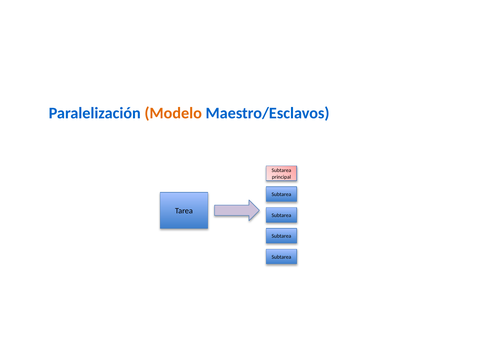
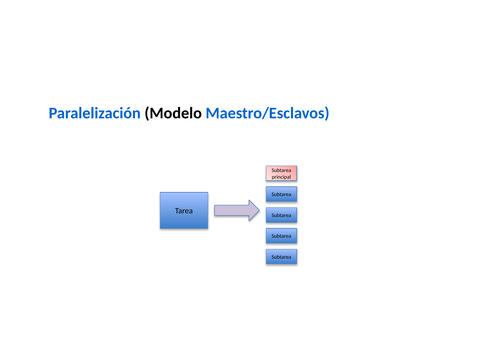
Modelo colour: orange -> black
